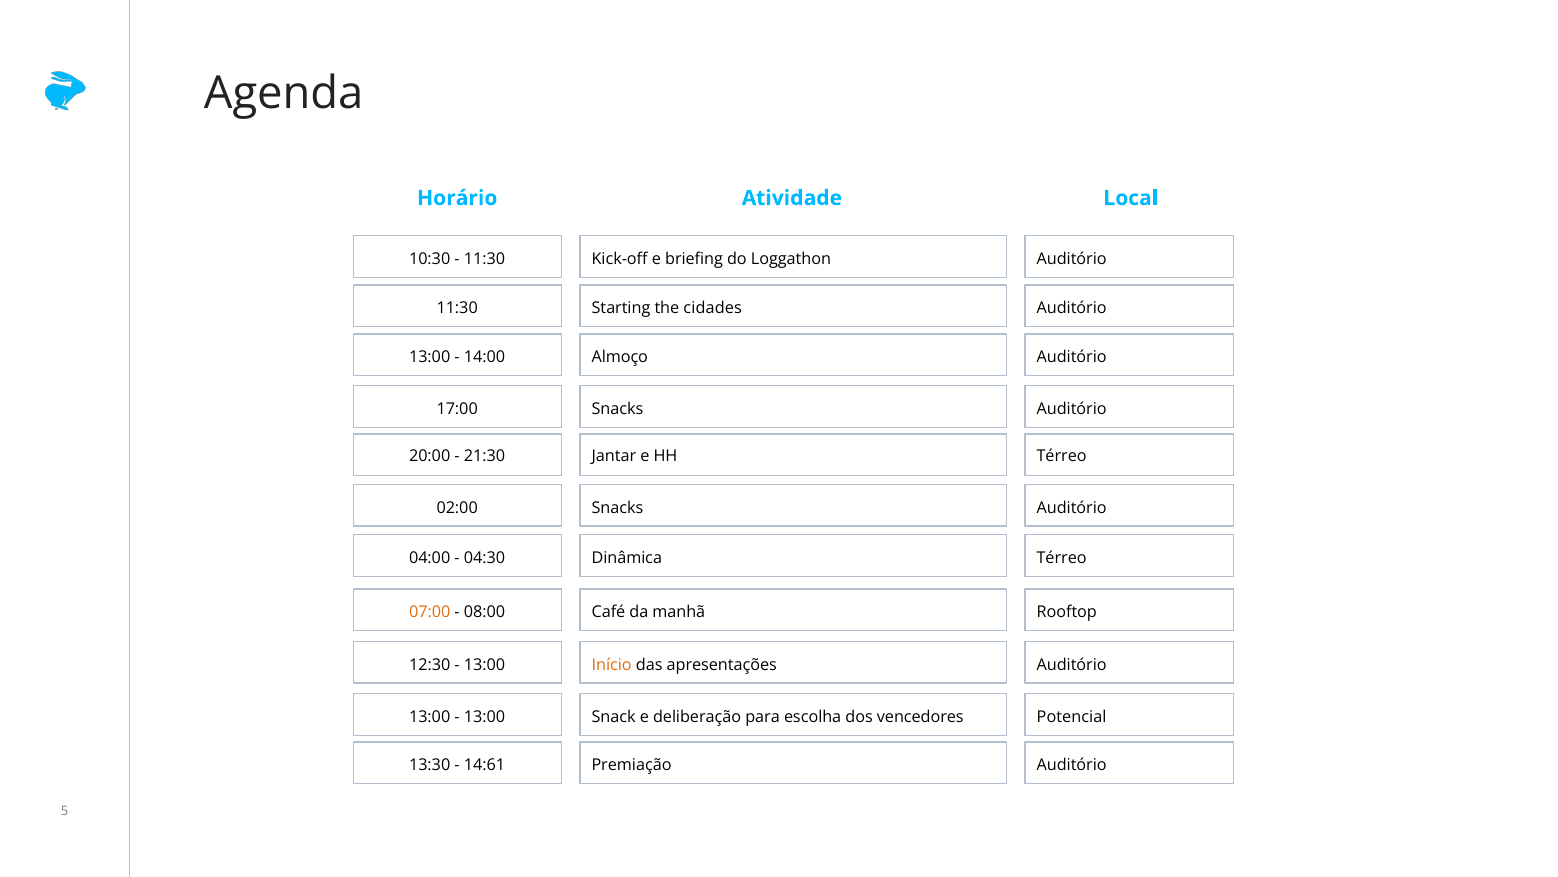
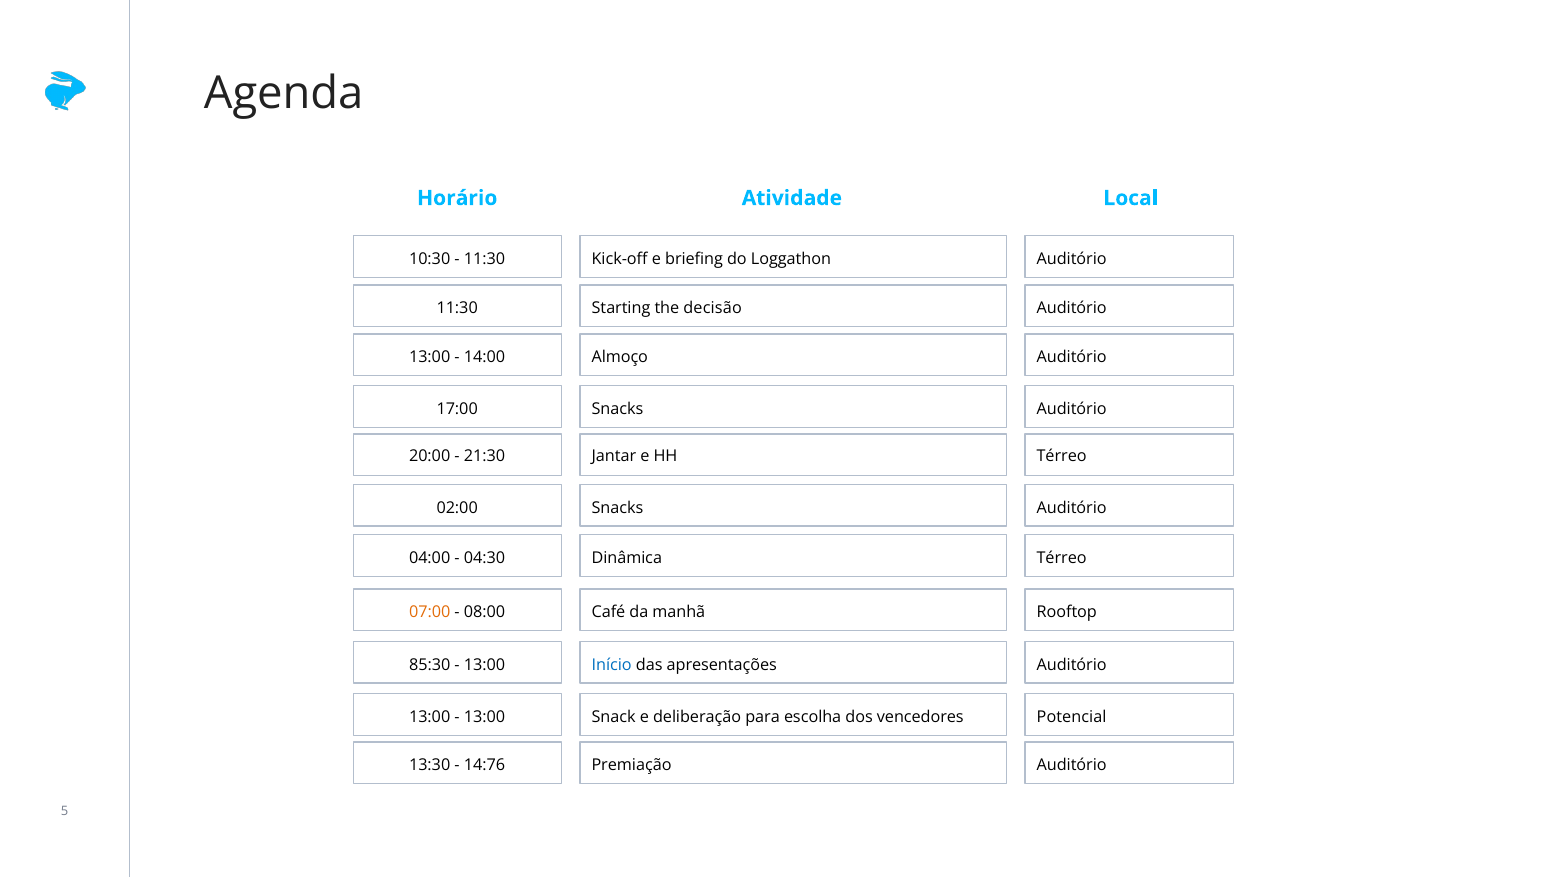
cidades: cidades -> decisão
12:30: 12:30 -> 85:30
Início colour: orange -> blue
14:61: 14:61 -> 14:76
